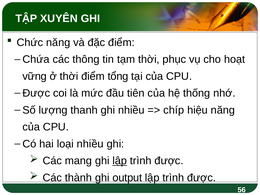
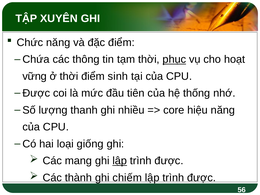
phục underline: none -> present
tổng: tổng -> sinh
chíp: chíp -> core
loại nhiều: nhiều -> giống
output: output -> chiếm
